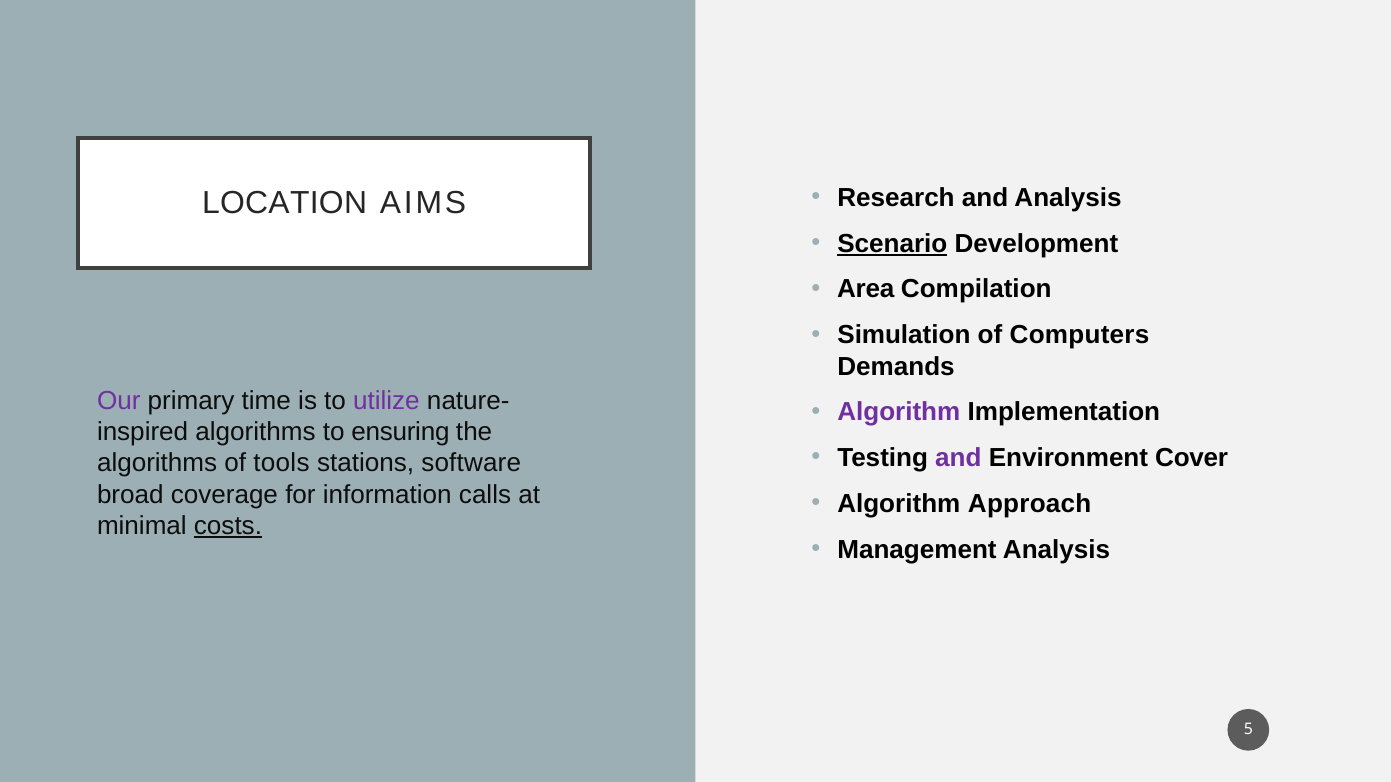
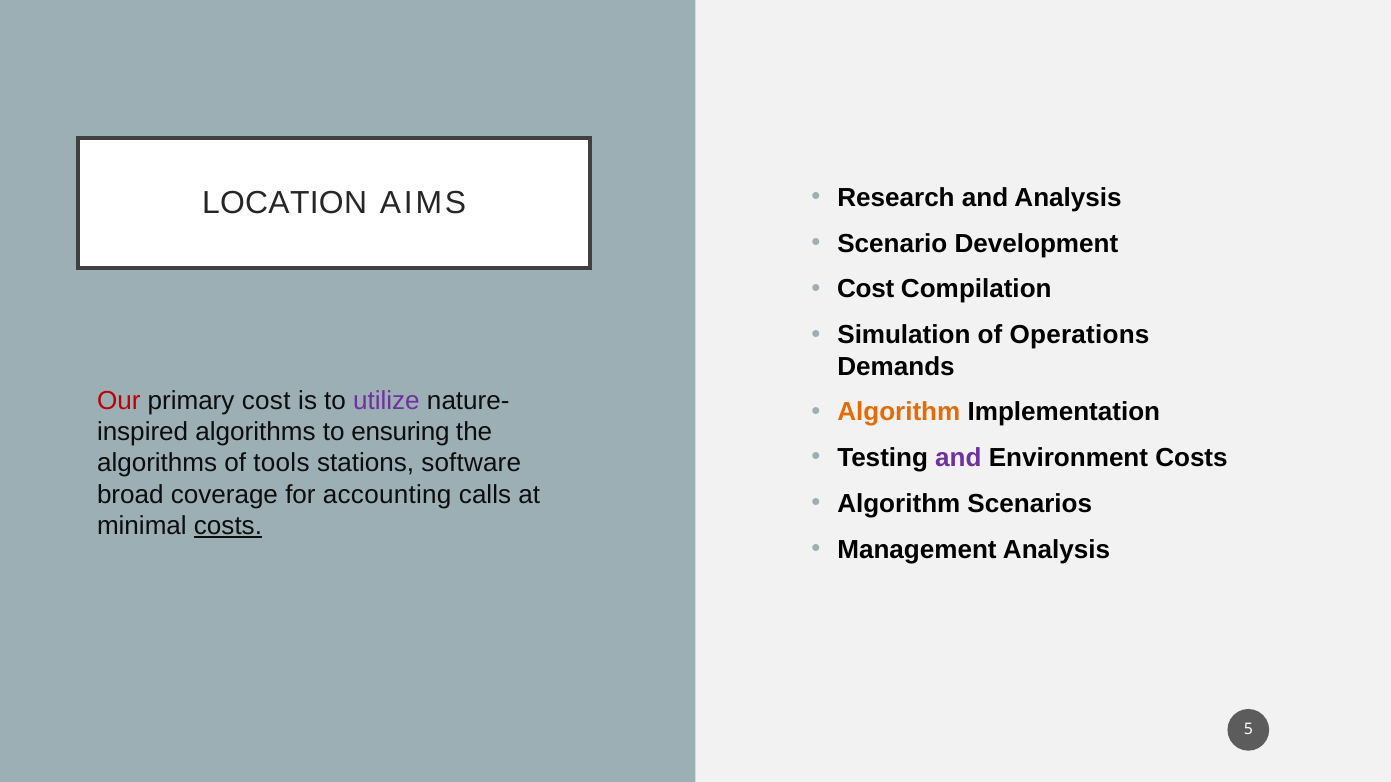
Scenario underline: present -> none
Area at (866, 290): Area -> Cost
Computers: Computers -> Operations
Our colour: purple -> red
primary time: time -> cost
Algorithm at (899, 412) colour: purple -> orange
Environment Cover: Cover -> Costs
information: information -> accounting
Approach: Approach -> Scenarios
